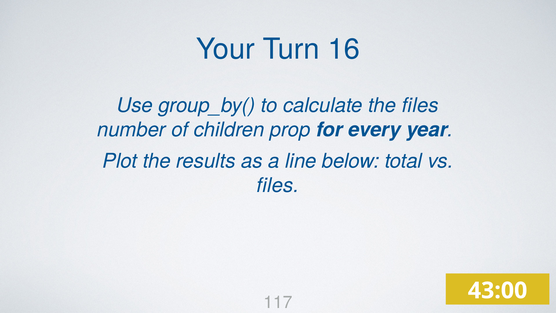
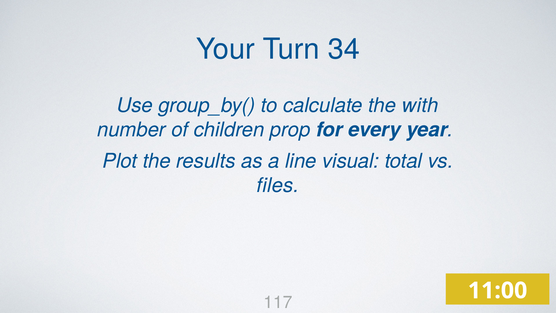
16: 16 -> 34
the files: files -> with
below: below -> visual
43:00: 43:00 -> 11:00
